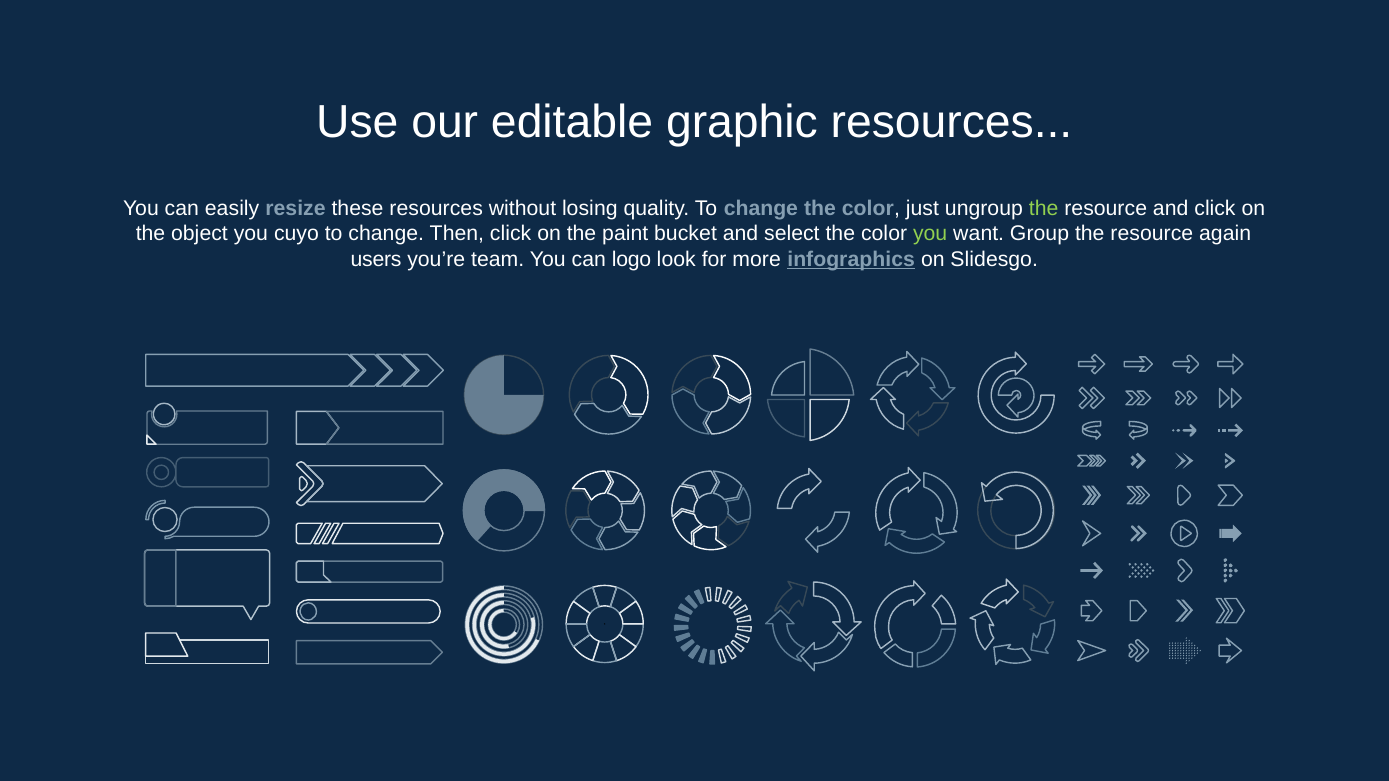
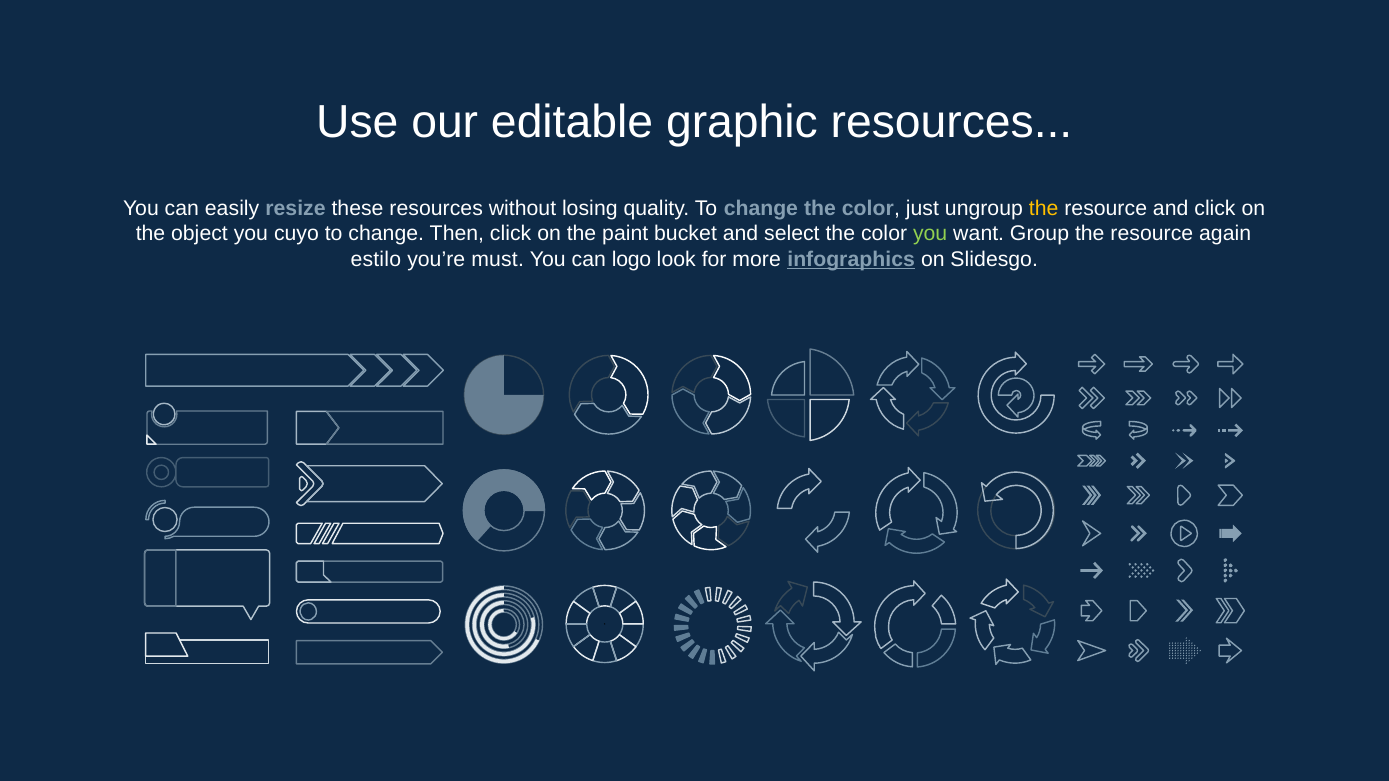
the at (1044, 209) colour: light green -> yellow
users: users -> estilo
team: team -> must
